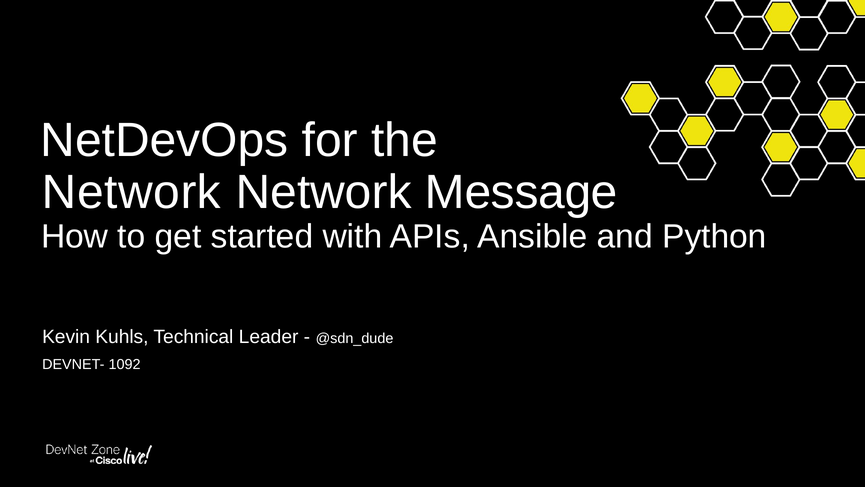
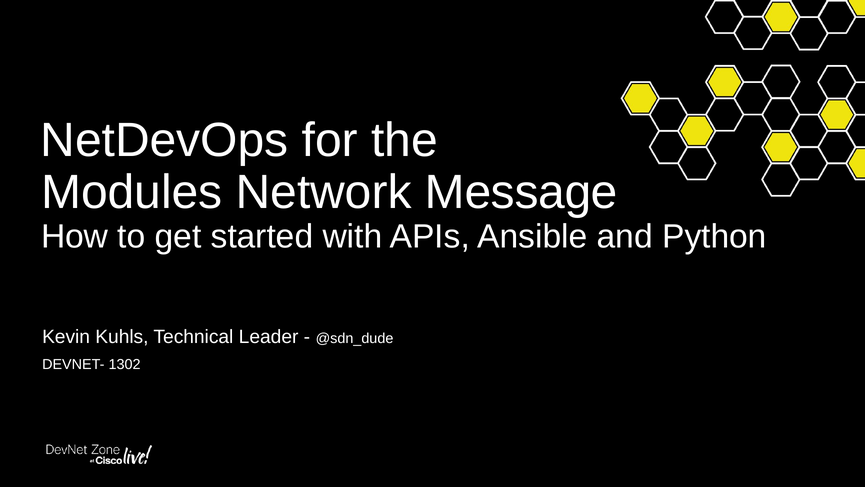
Network at (132, 192): Network -> Modules
1092: 1092 -> 1302
